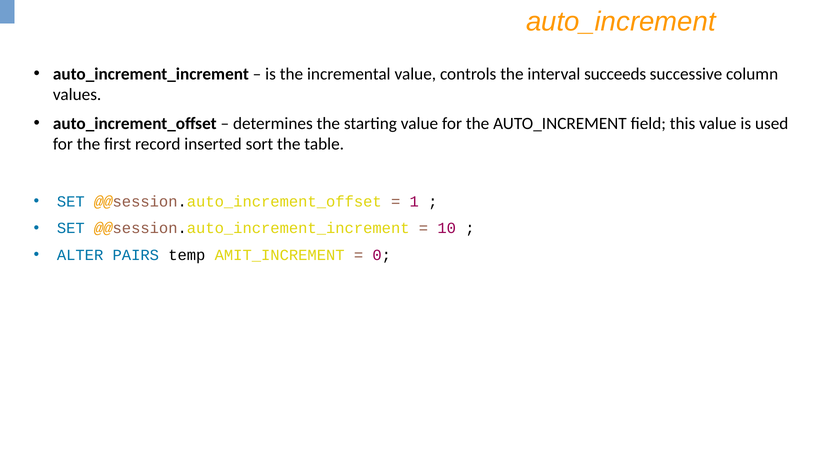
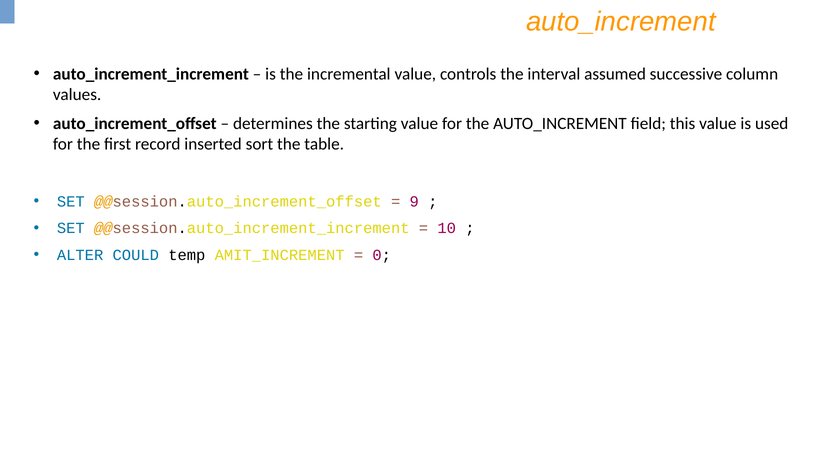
succeeds: succeeds -> assumed
1: 1 -> 9
PAIRS: PAIRS -> COULD
